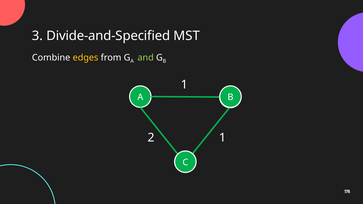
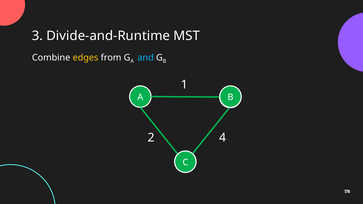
Divide-and-Specified: Divide-and-Specified -> Divide-and-Runtime
and colour: light green -> light blue
2 1: 1 -> 4
